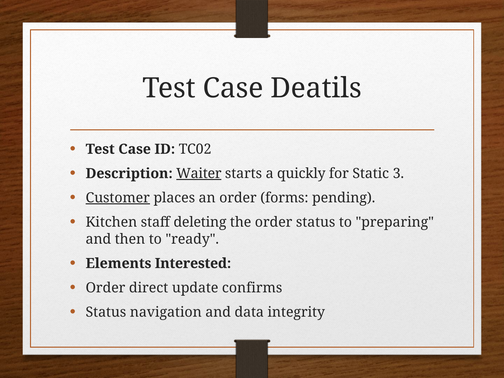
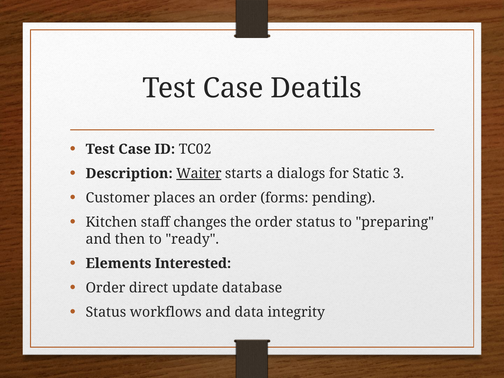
quickly: quickly -> dialogs
Customer underline: present -> none
deleting: deleting -> changes
confirms: confirms -> database
navigation: navigation -> workflows
